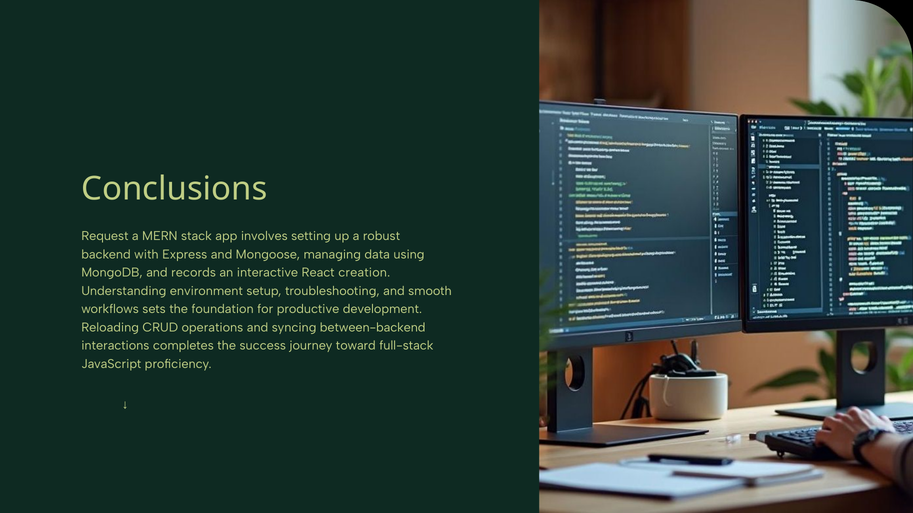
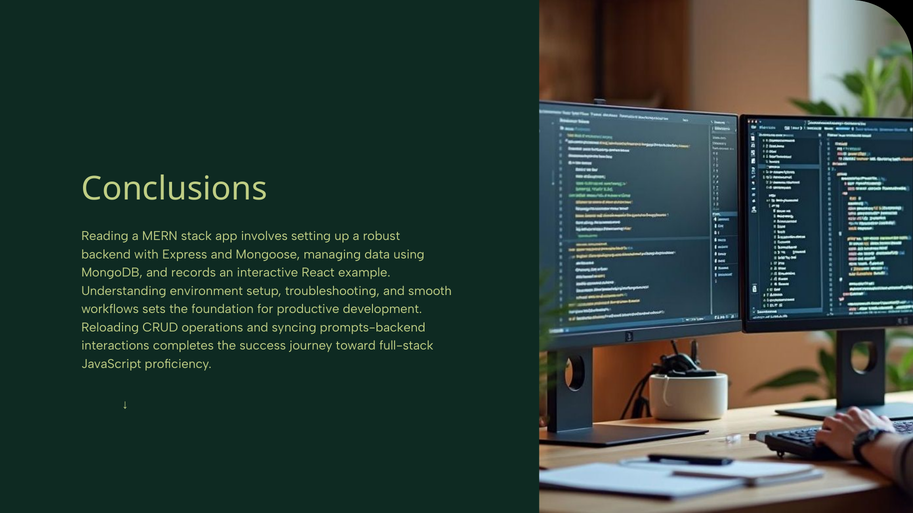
Request: Request -> Reading
creation: creation -> example
between-backend: between-backend -> prompts-backend
